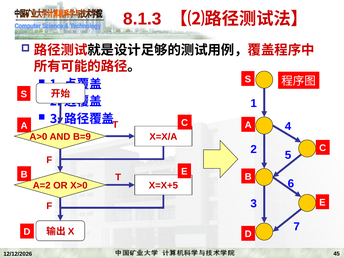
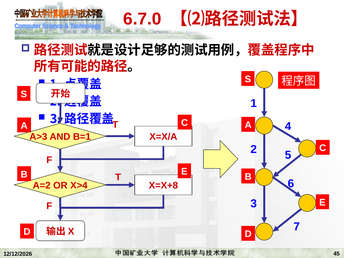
8.1.3: 8.1.3 -> 6.7.0
A>0: A>0 -> A>3
B=9: B=9 -> B=1
X>0: X>0 -> X>4
X=X+5: X=X+5 -> X=X+8
